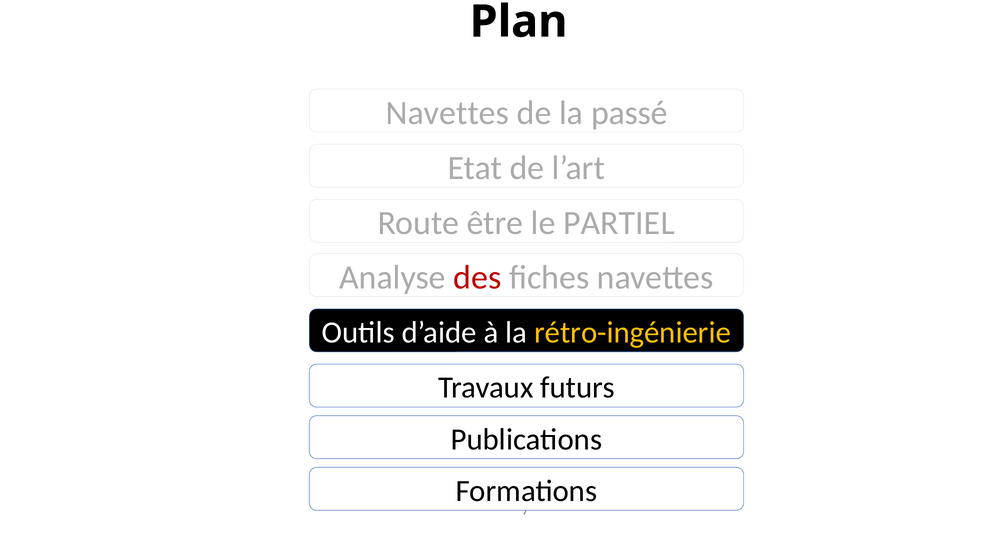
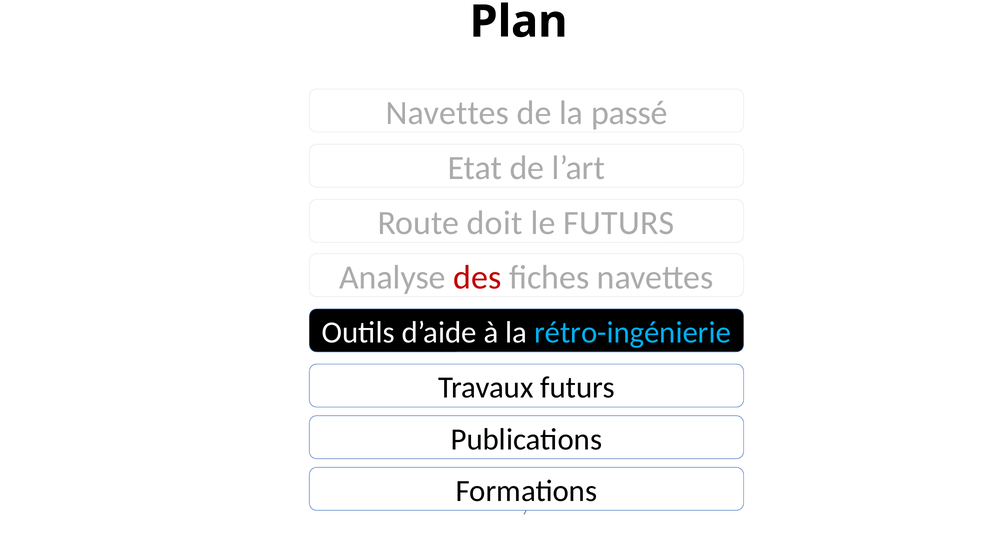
être: être -> doit
le PARTIEL: PARTIEL -> FUTURS
rétro-ingénierie colour: yellow -> light blue
